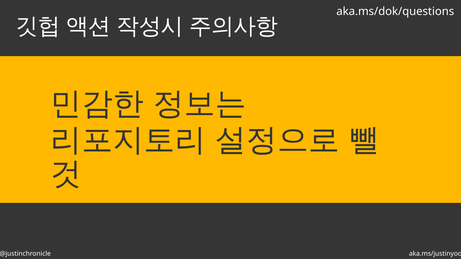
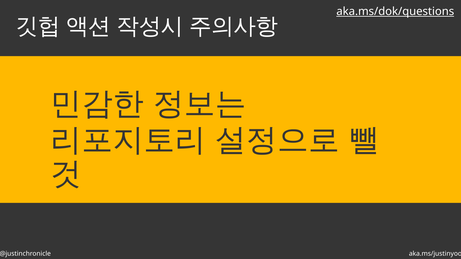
aka.ms/dok/questions underline: none -> present
